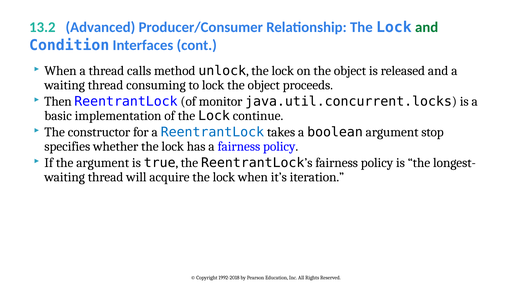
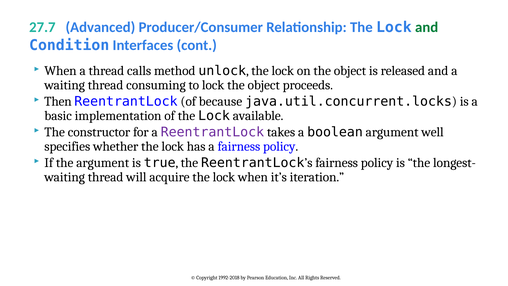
13.2: 13.2 -> 27.7
monitor: monitor -> because
continue: continue -> available
ReentrantLock at (212, 132) colour: blue -> purple
stop: stop -> well
